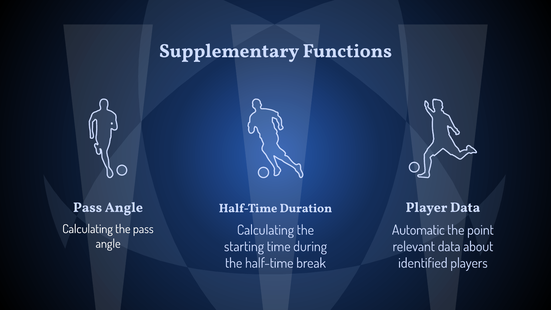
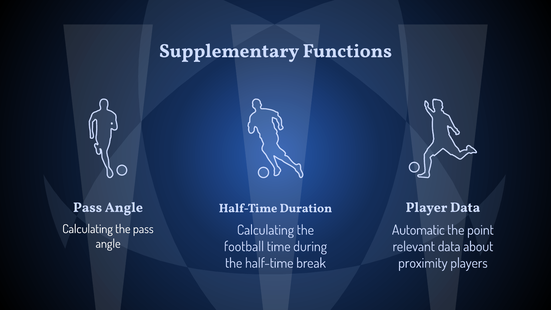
starting: starting -> football
identified: identified -> proximity
